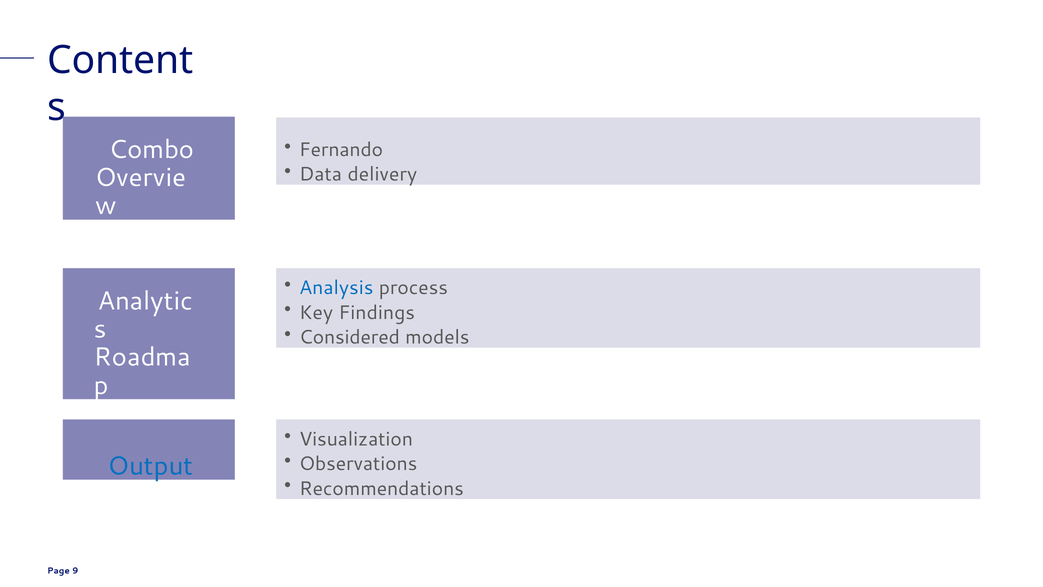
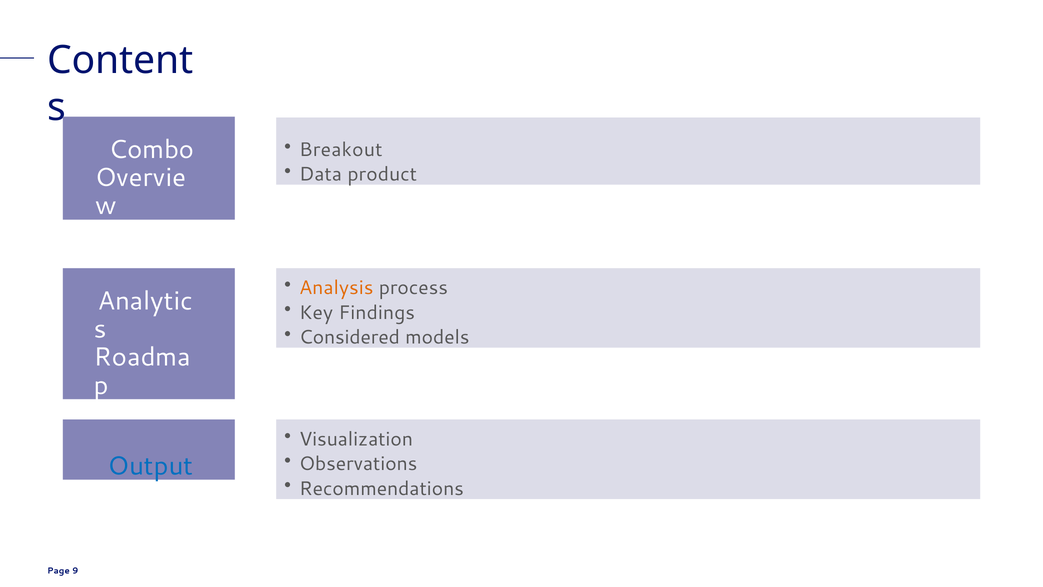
Fernando: Fernando -> Breakout
delivery: delivery -> product
Analysis colour: blue -> orange
